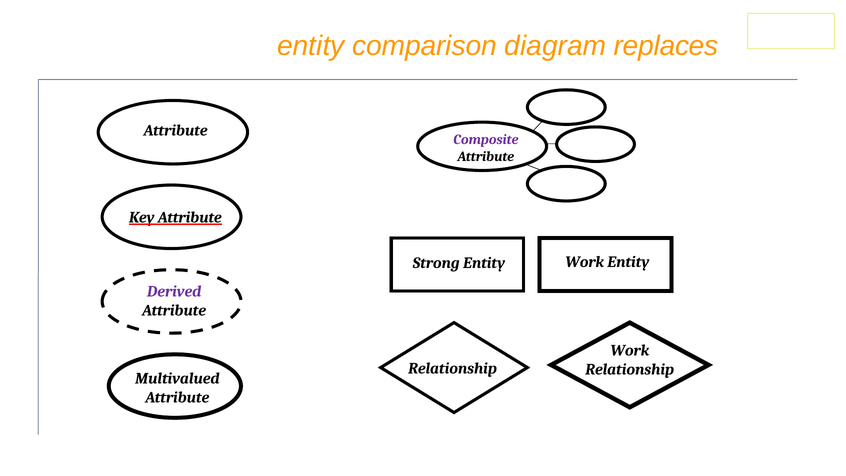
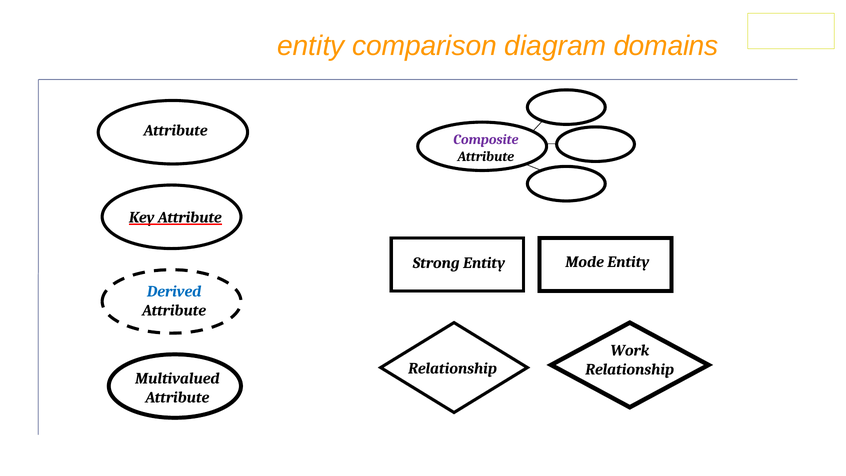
replaces: replaces -> domains
Work at (585, 262): Work -> Mode
Derived colour: purple -> blue
